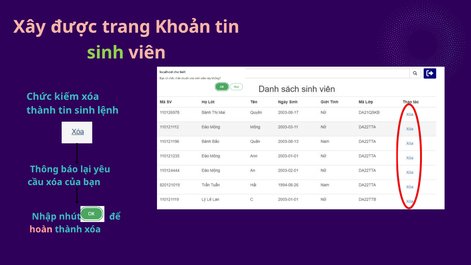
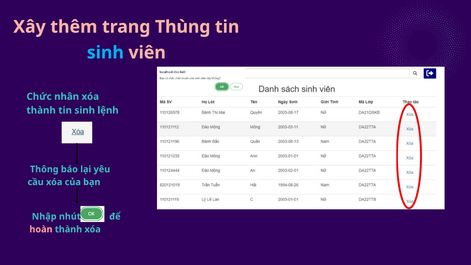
được: được -> thêm
Khoản: Khoản -> Thùng
sinh at (105, 53) colour: light green -> light blue
kiếm: kiếm -> nhân
